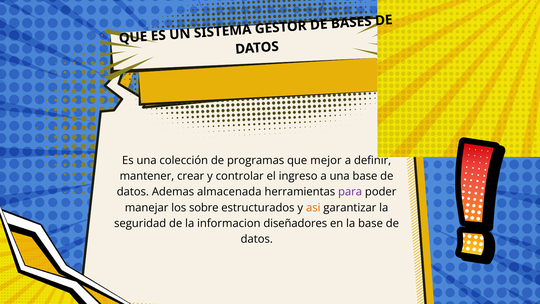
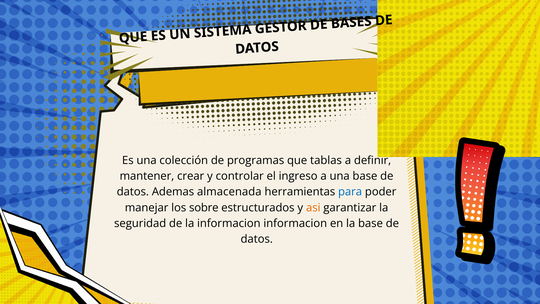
mejor: mejor -> tablas
para colour: purple -> blue
informacion diseñadores: diseñadores -> informacion
